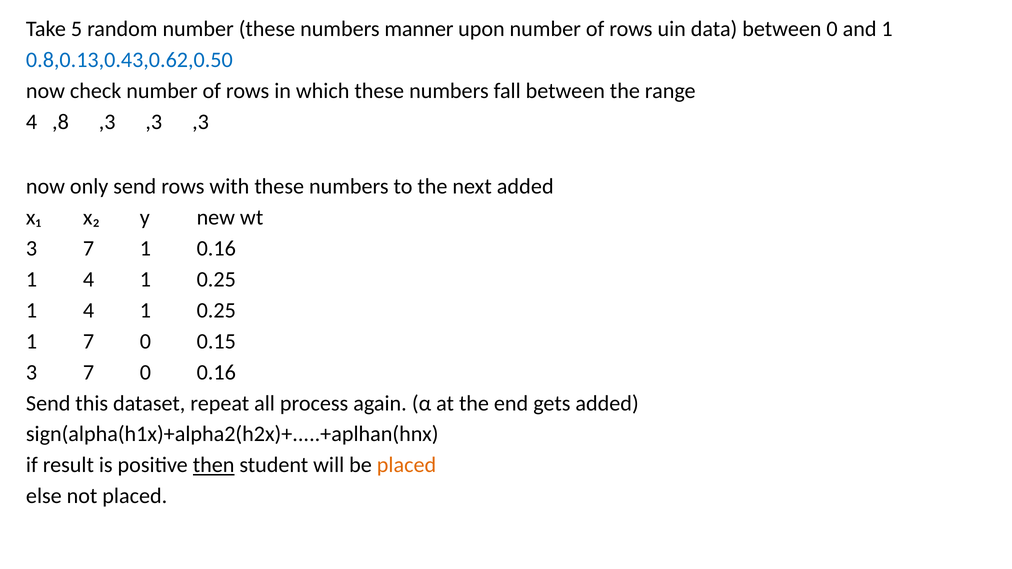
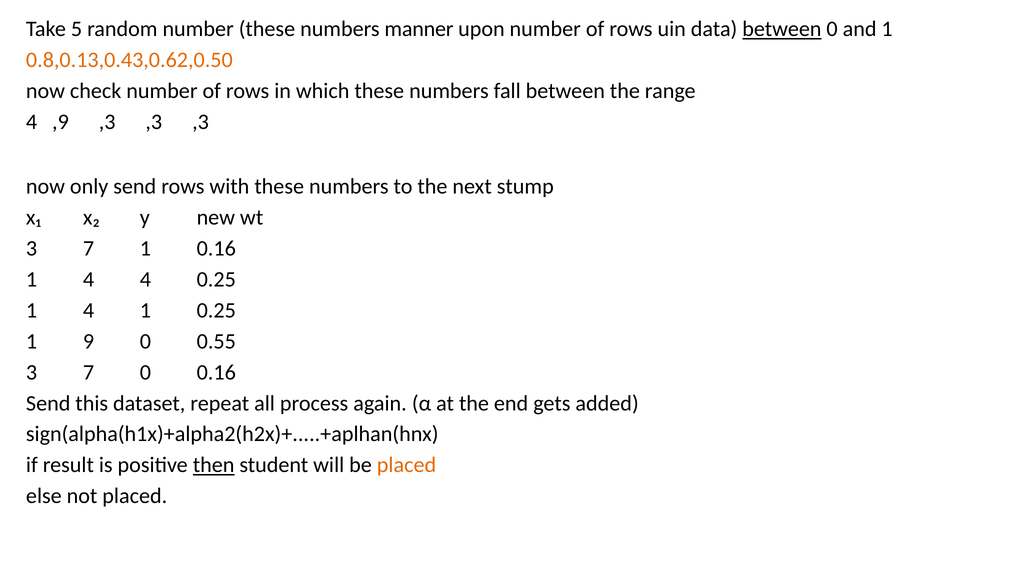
between at (782, 29) underline: none -> present
0.8,0.13,0.43,0.62,0.50 colour: blue -> orange
,8: ,8 -> ,9
next added: added -> stump
1 at (145, 279): 1 -> 4
1 7: 7 -> 9
0.15: 0.15 -> 0.55
